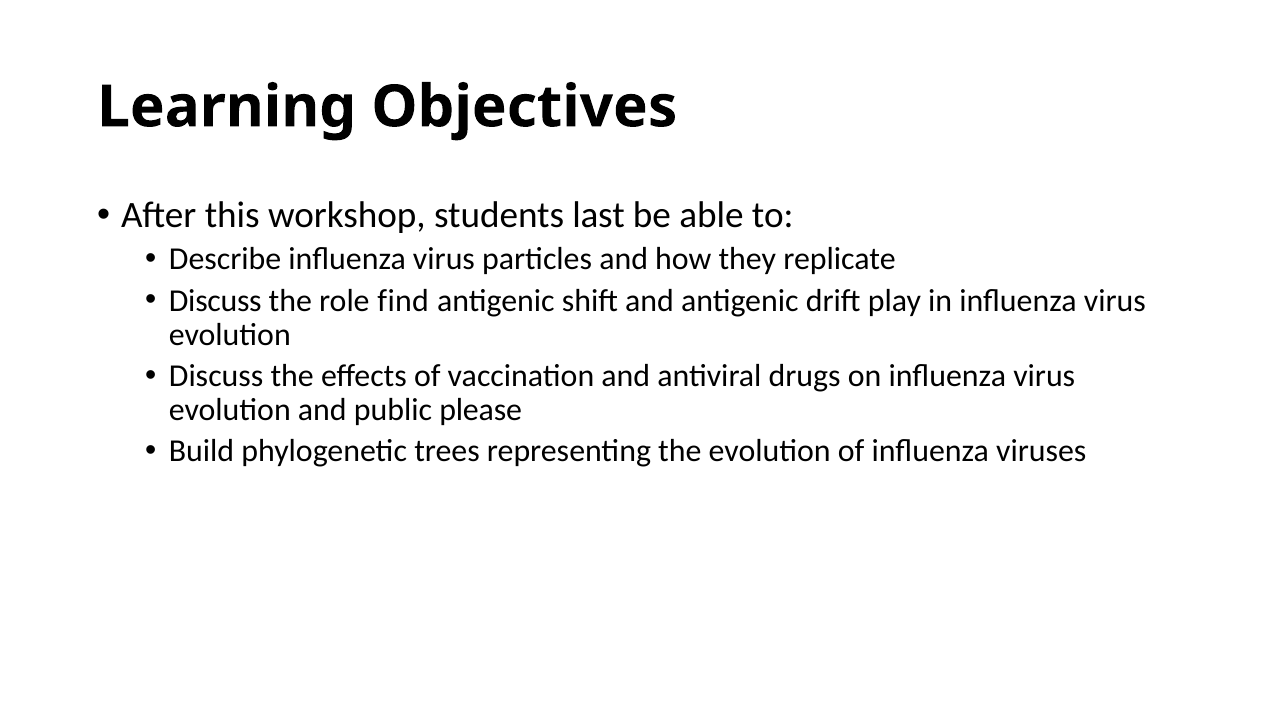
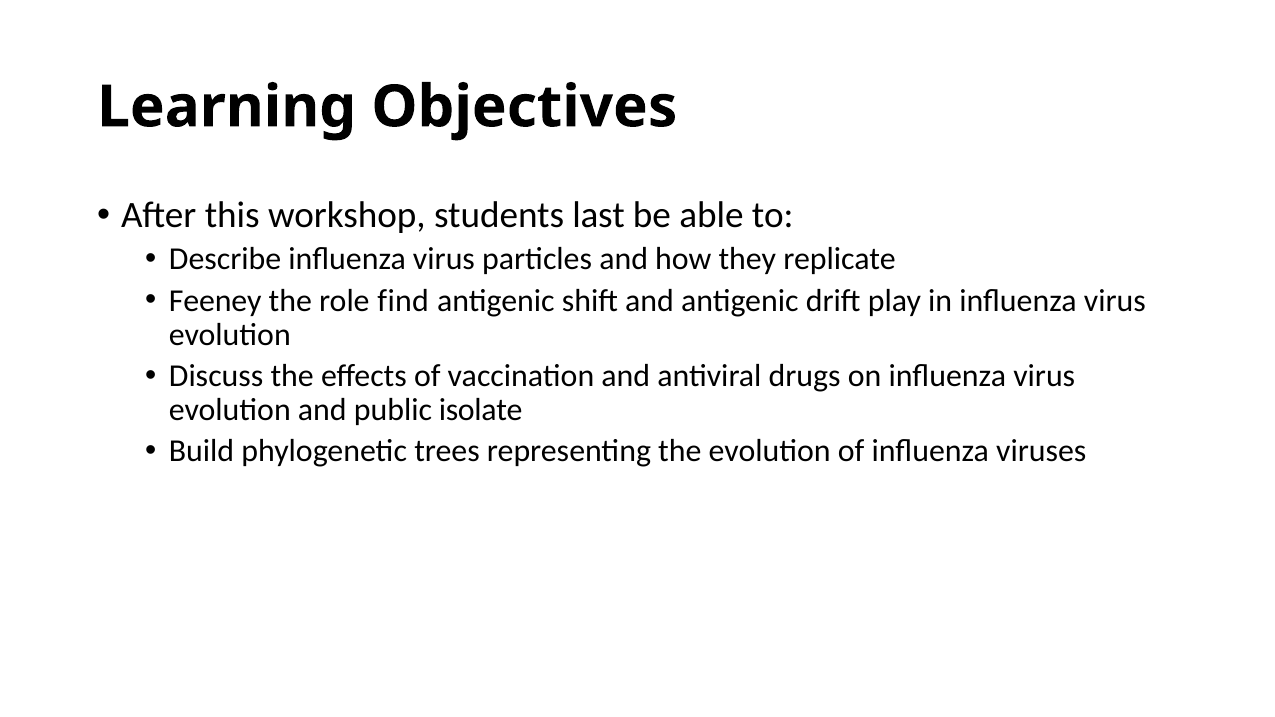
Discuss at (215, 301): Discuss -> Feeney
please: please -> isolate
